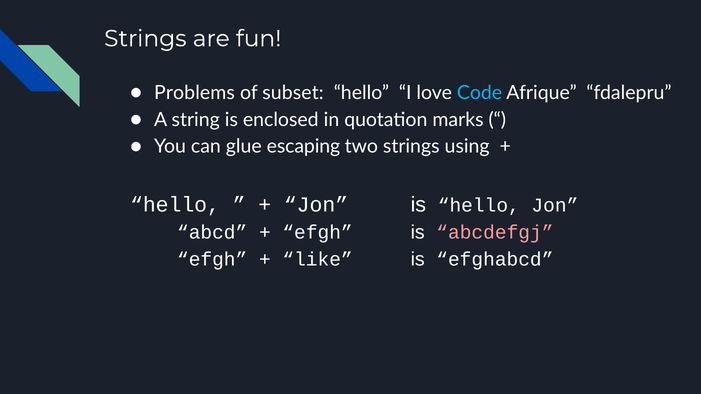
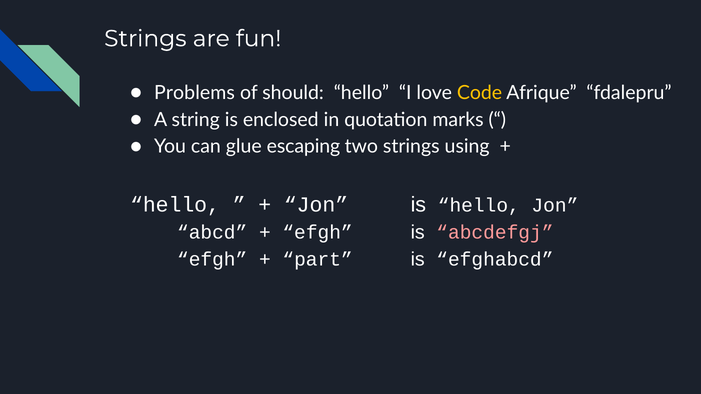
subset: subset -> should
Code colour: light blue -> yellow
like: like -> part
